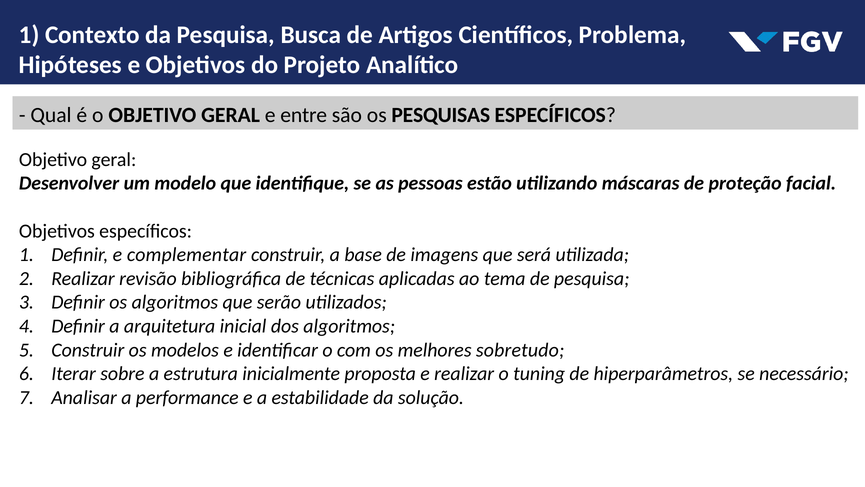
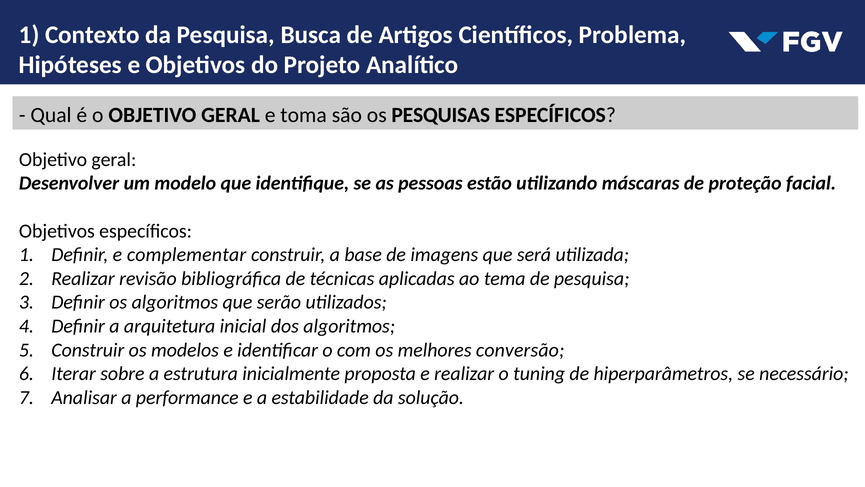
entre: entre -> toma
sobretudo: sobretudo -> conversão
